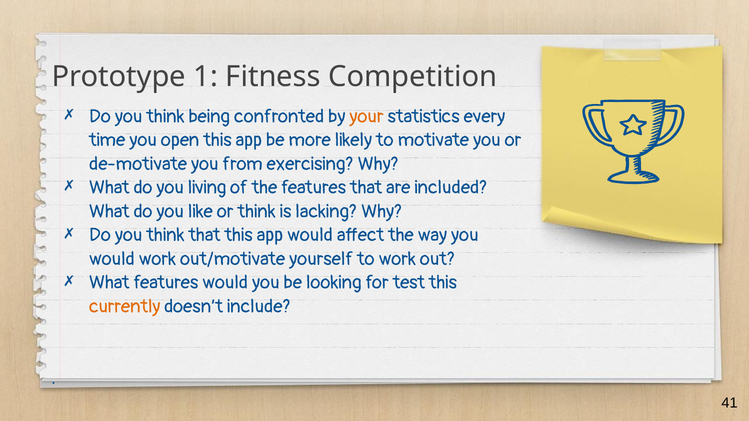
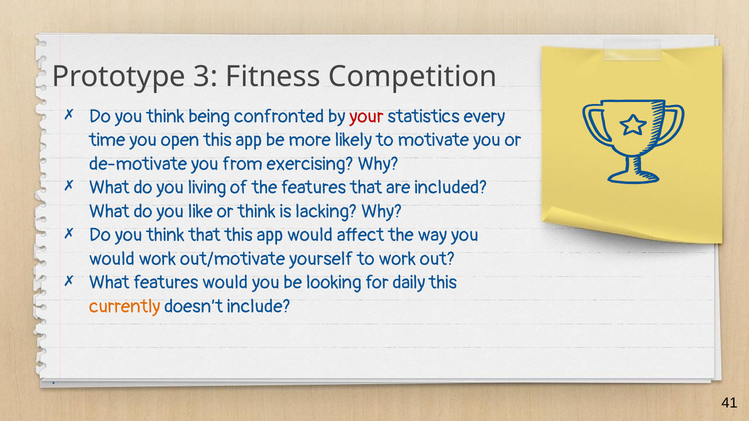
1: 1 -> 3
your colour: orange -> red
test: test -> daily
